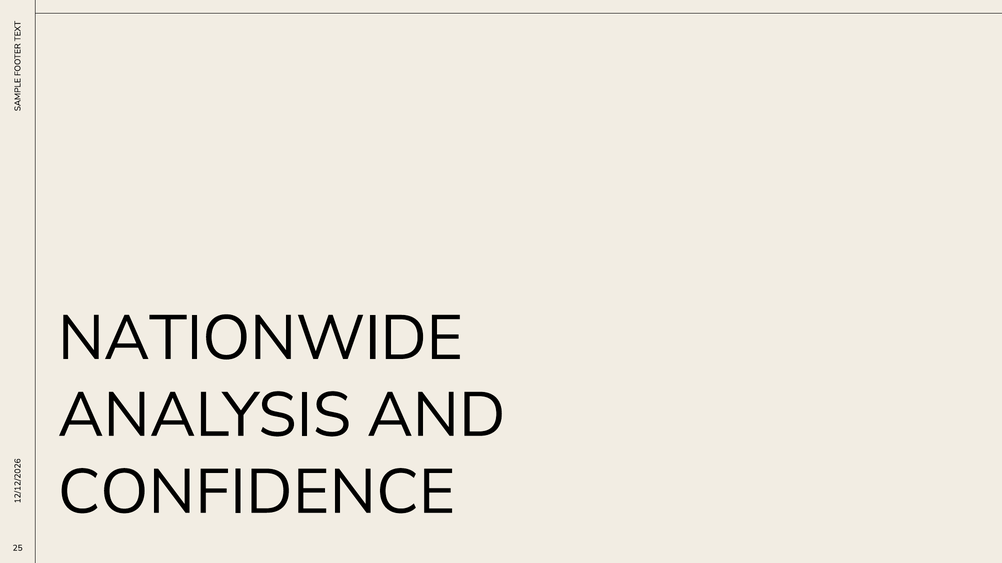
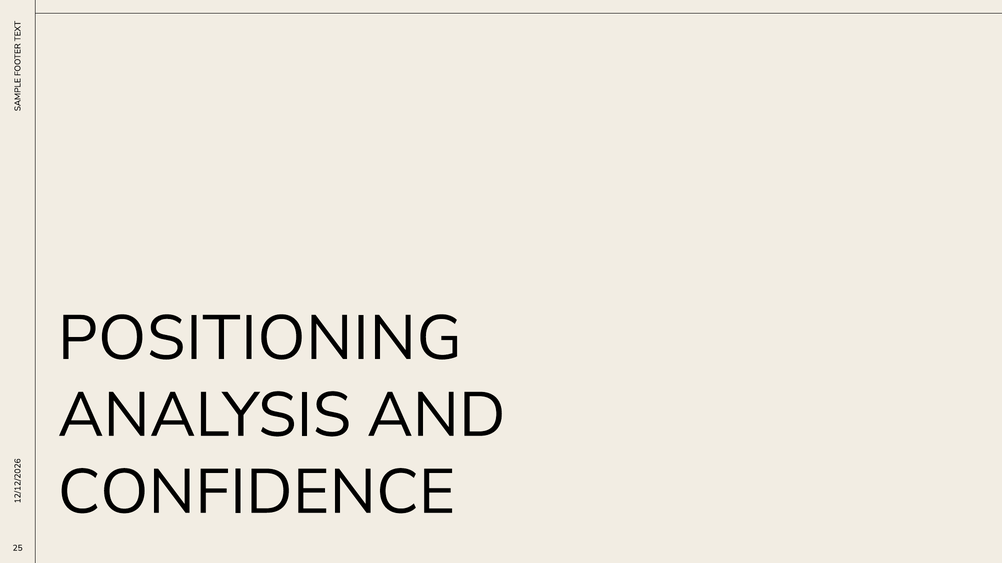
NATIONWIDE: NATIONWIDE -> POSITIONING
